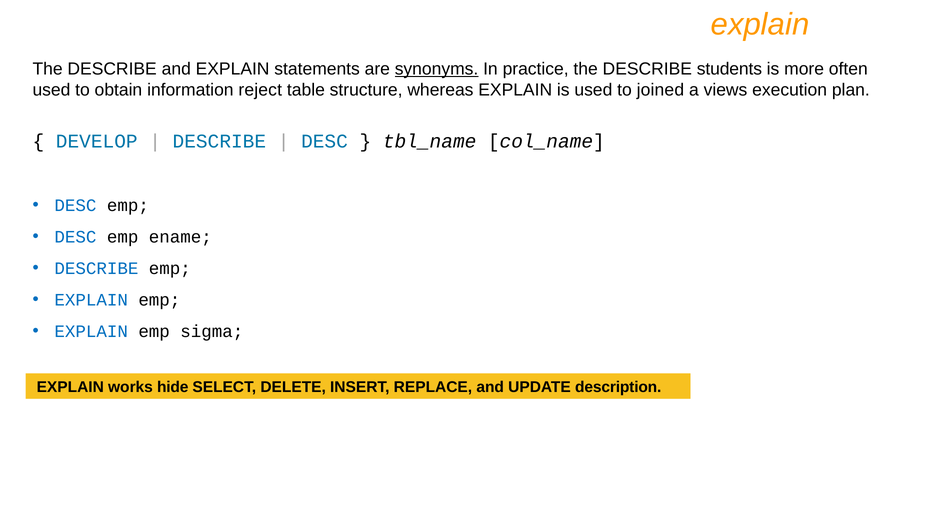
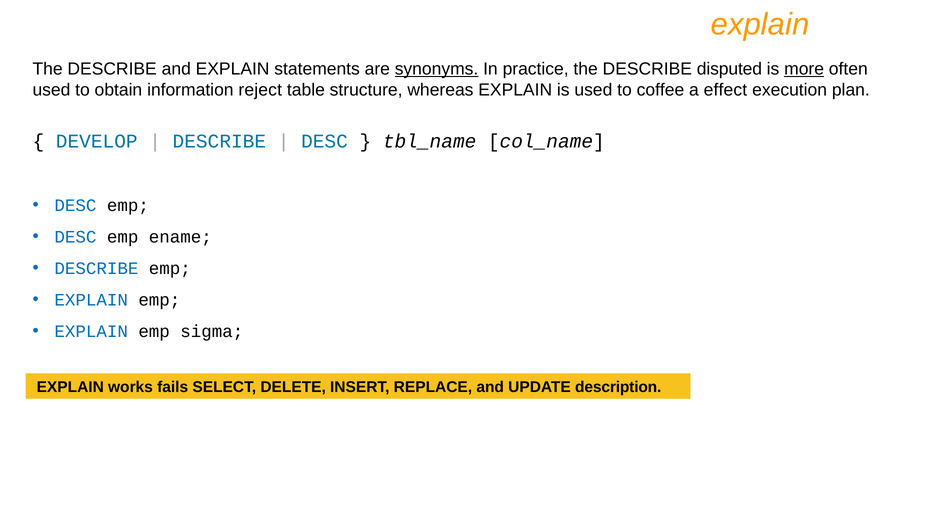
students: students -> disputed
more underline: none -> present
joined: joined -> coffee
views: views -> effect
hide: hide -> fails
